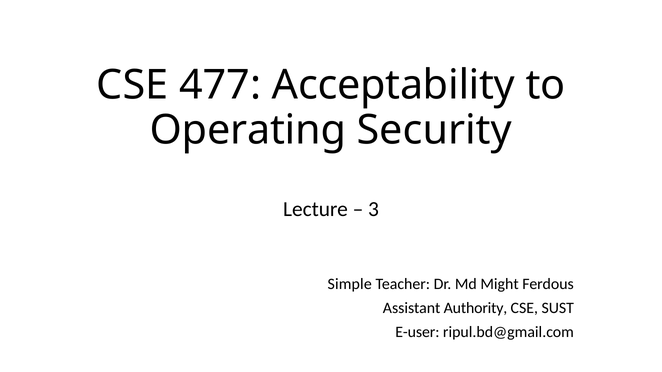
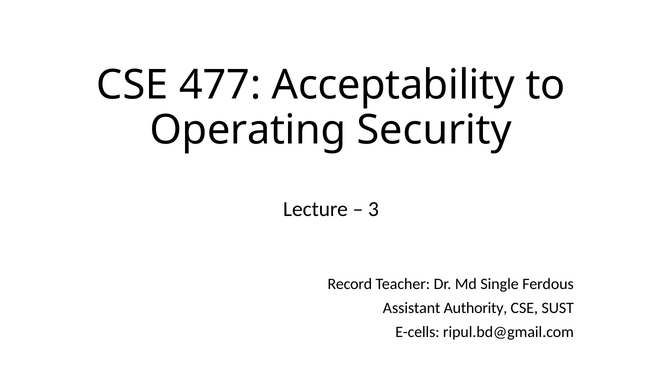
Simple: Simple -> Record
Might: Might -> Single
E-user: E-user -> E-cells
